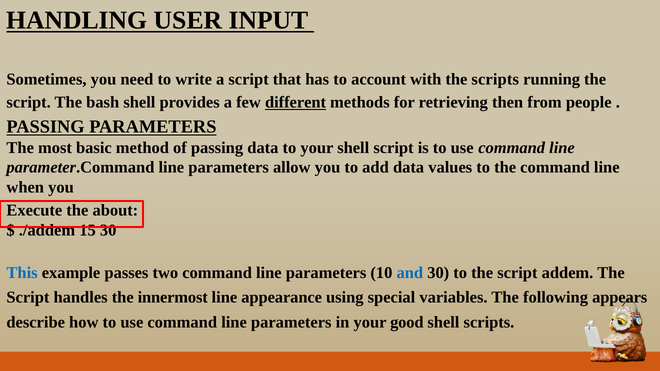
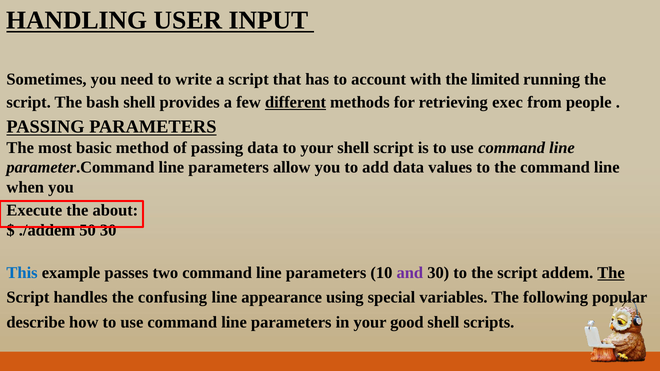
the scripts: scripts -> limited
then: then -> exec
15: 15 -> 50
and colour: blue -> purple
The at (611, 273) underline: none -> present
innermost: innermost -> confusing
appears: appears -> popular
